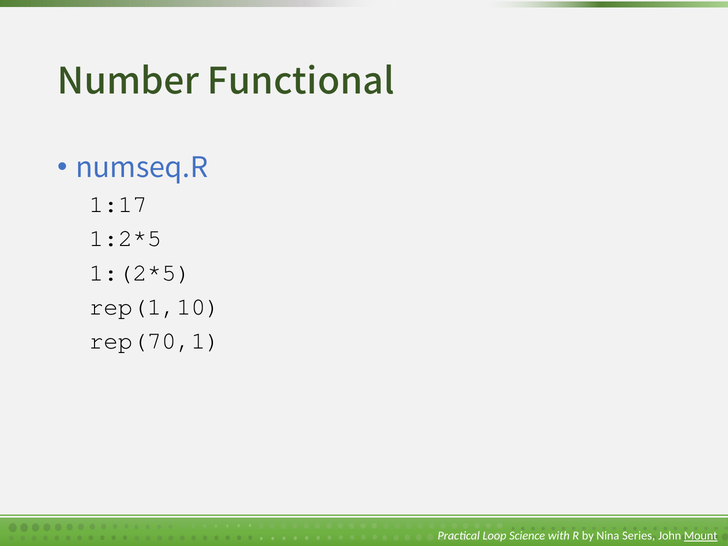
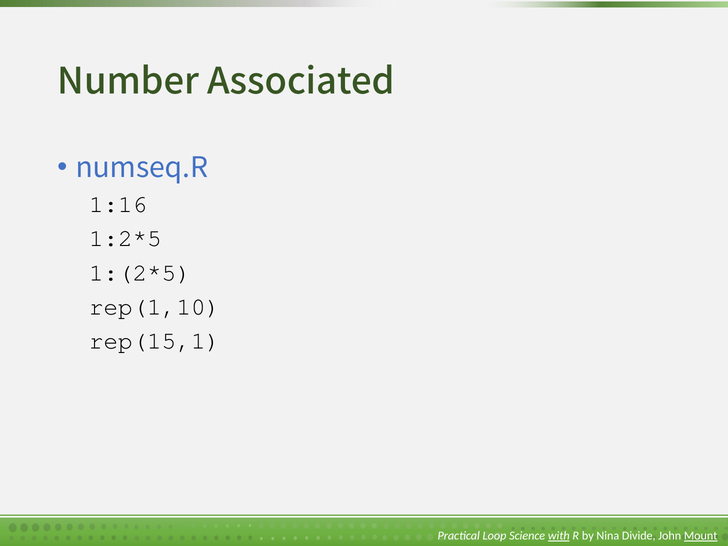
Functional: Functional -> Associated
1:17: 1:17 -> 1:16
rep(70,1: rep(70,1 -> rep(15,1
with underline: none -> present
Series: Series -> Divide
